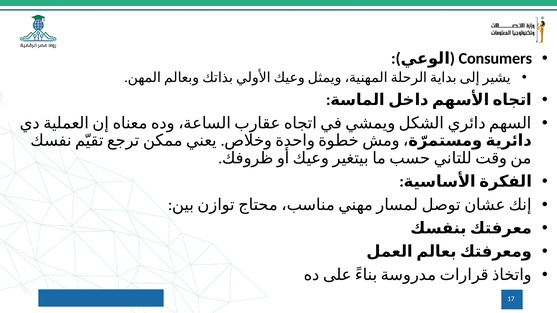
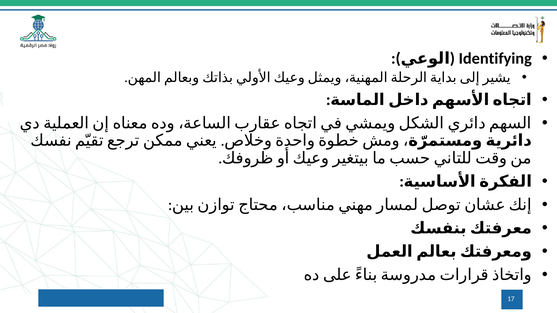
Consumers: Consumers -> Identifying
